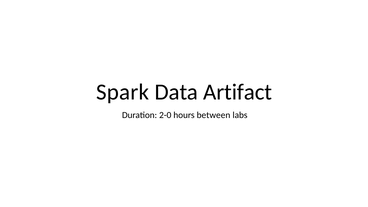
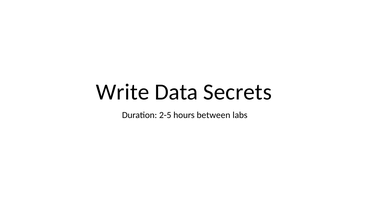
Spark: Spark -> Write
Artifact: Artifact -> Secrets
2-0: 2-0 -> 2-5
